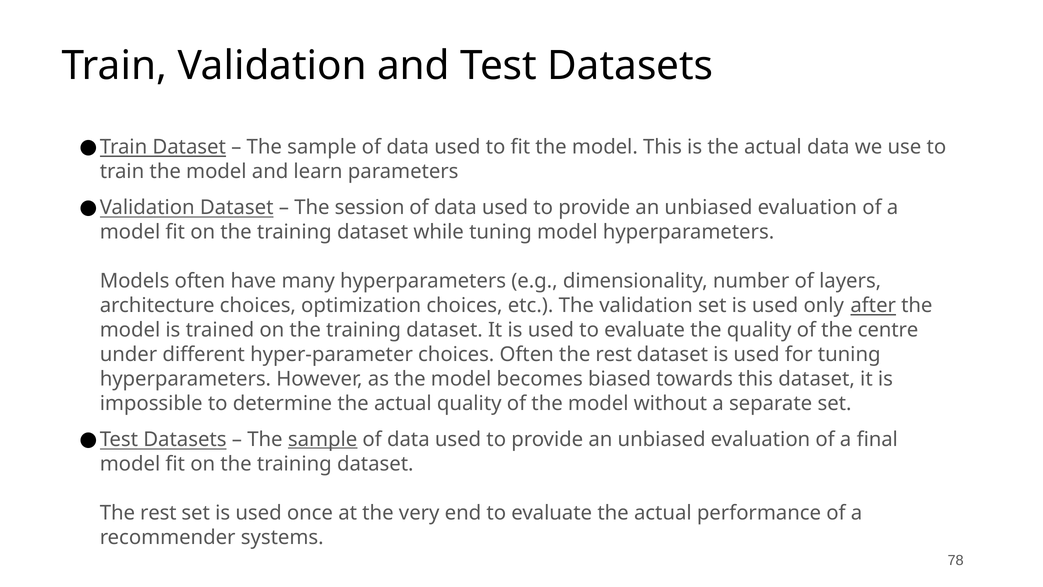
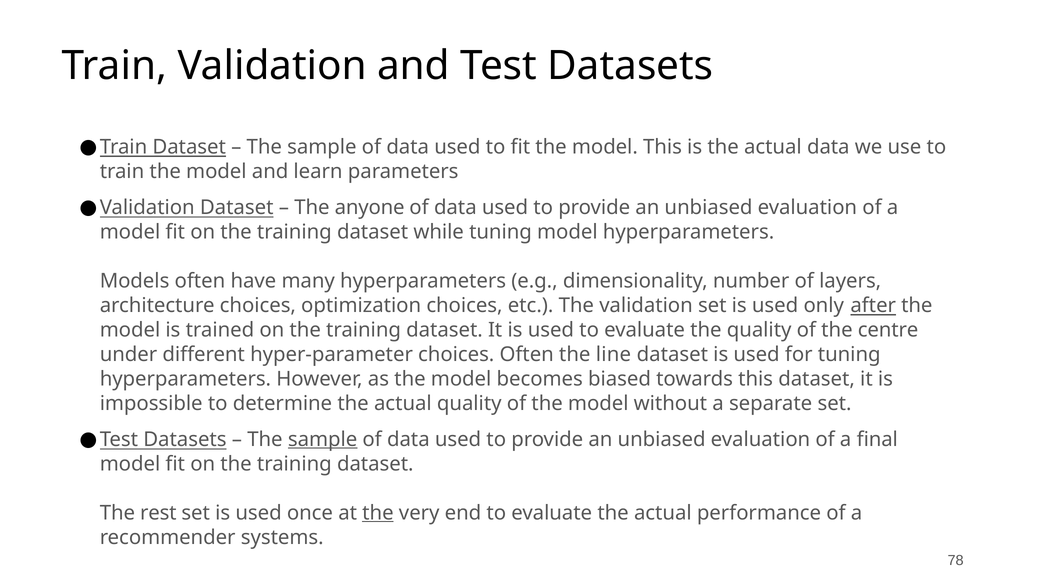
session: session -> anyone
Often the rest: rest -> line
the at (378, 513) underline: none -> present
